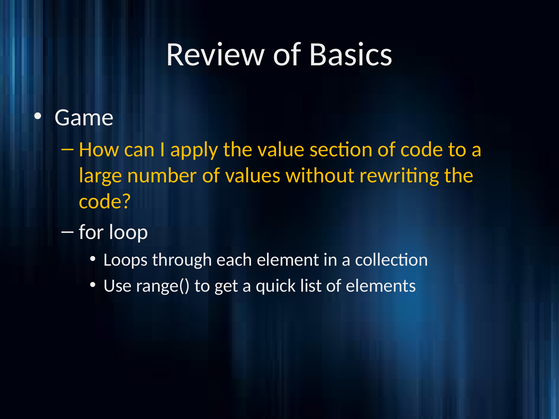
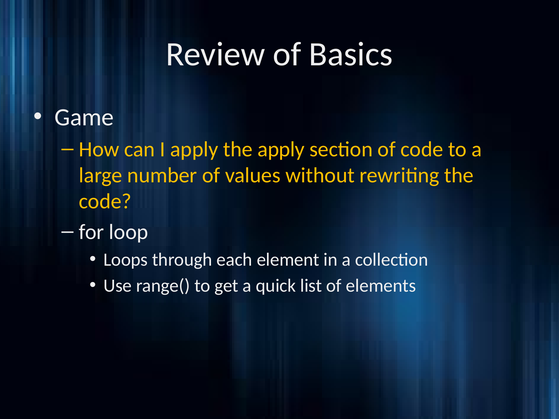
the value: value -> apply
